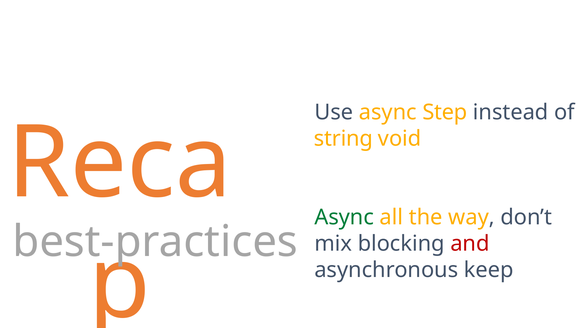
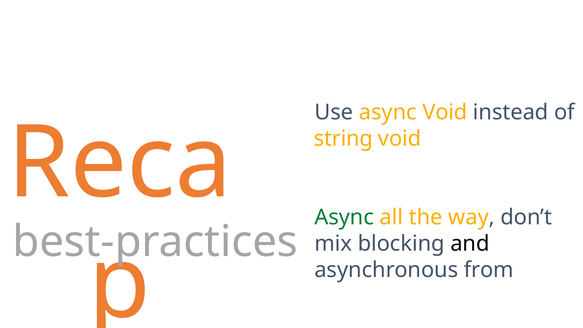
async Step: Step -> Void
and colour: red -> black
keep: keep -> from
